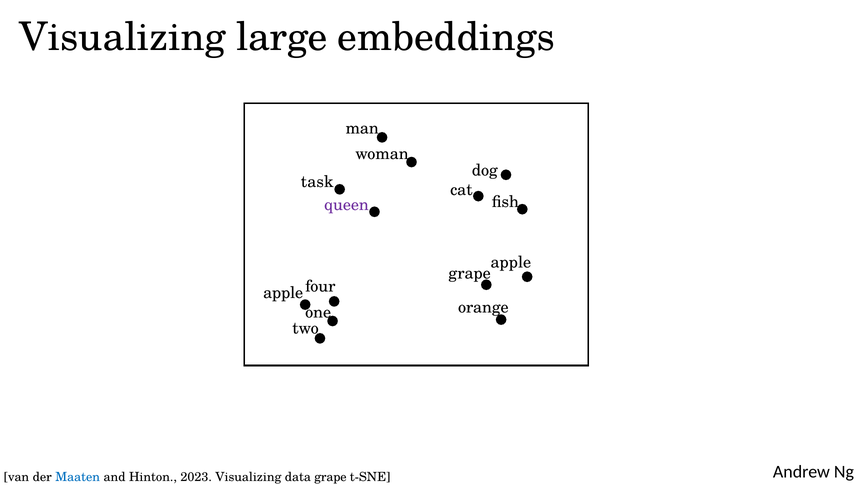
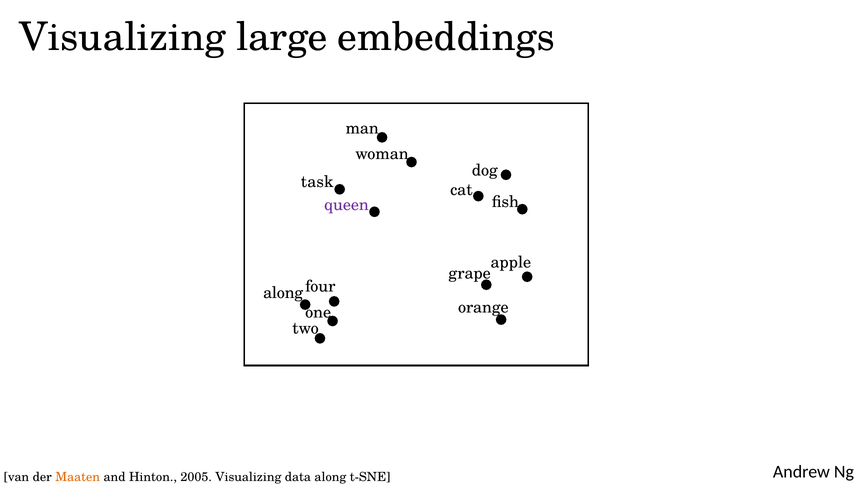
apple at (283, 293): apple -> along
Maaten colour: blue -> orange
2023: 2023 -> 2005
data grape: grape -> along
